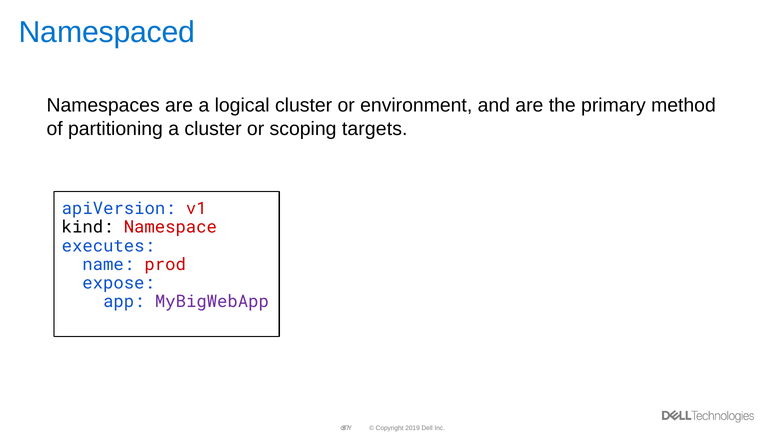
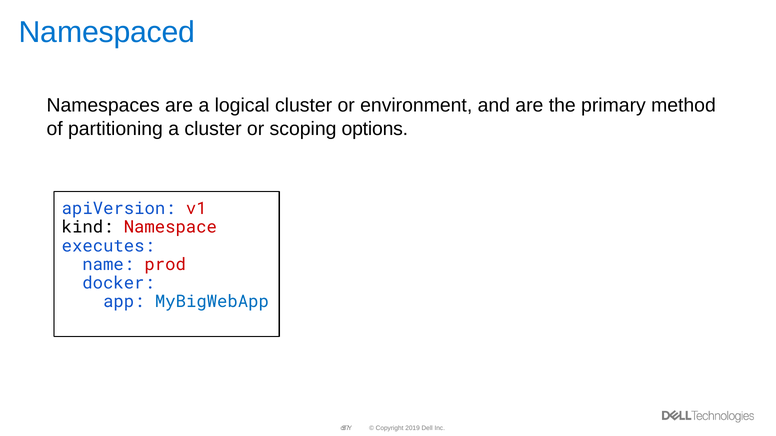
targets: targets -> options
expose: expose -> docker
MyBigWebApp colour: purple -> blue
